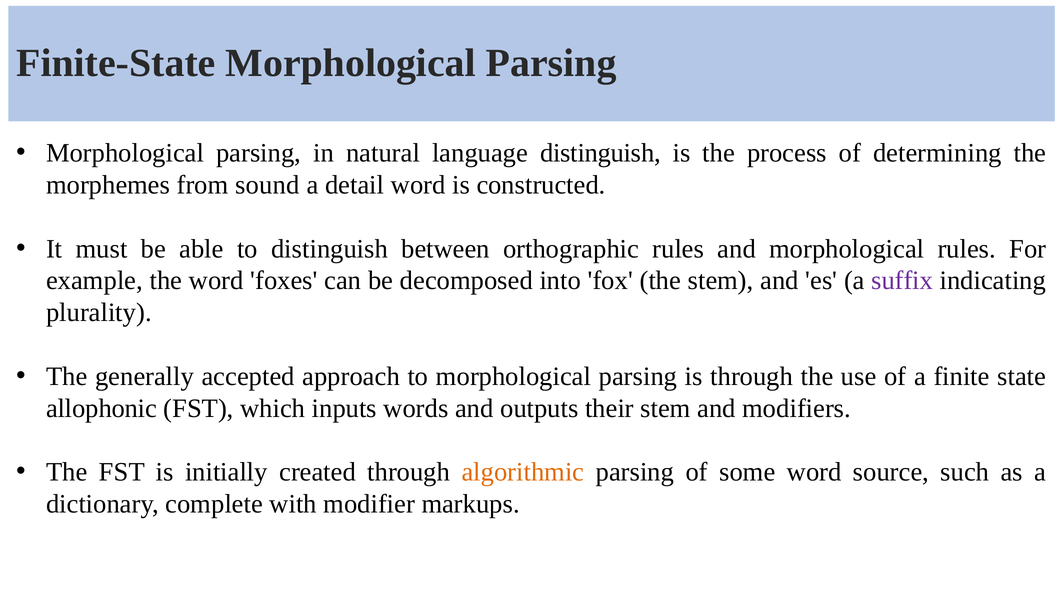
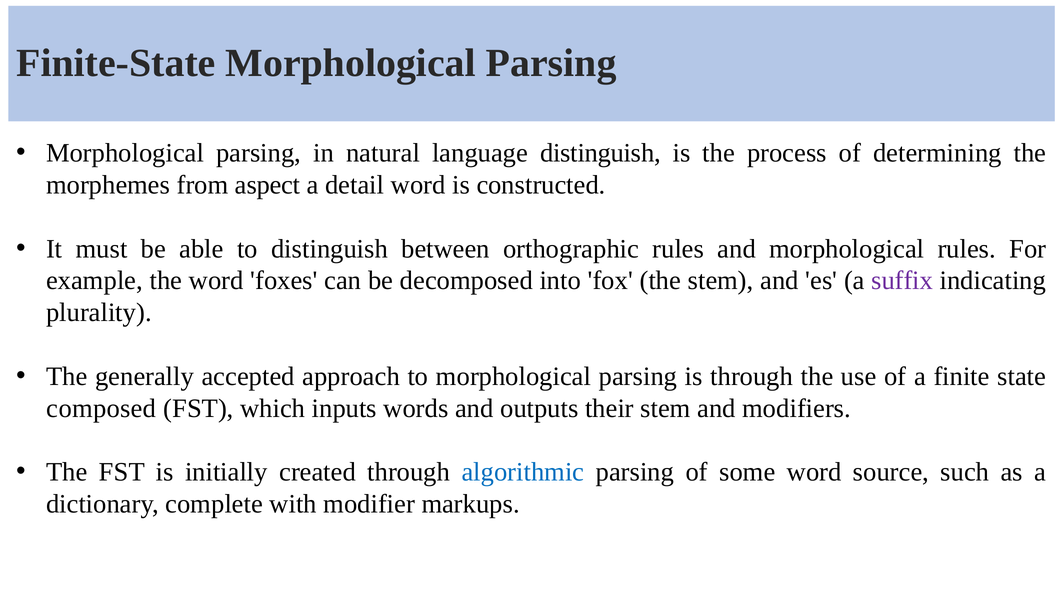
sound: sound -> aspect
allophonic: allophonic -> composed
algorithmic colour: orange -> blue
